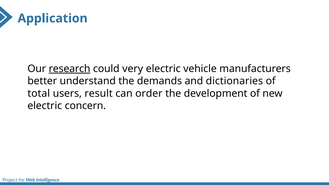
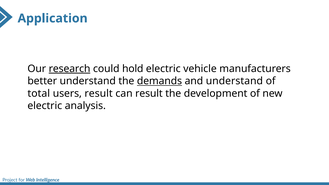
very: very -> hold
demands underline: none -> present
and dictionaries: dictionaries -> understand
can order: order -> result
concern: concern -> analysis
